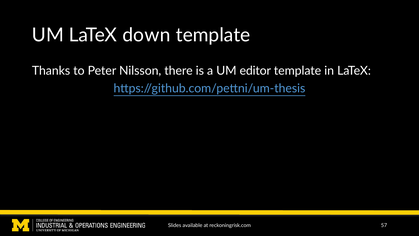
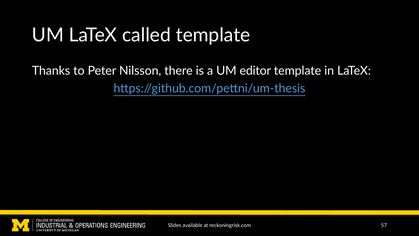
down: down -> called
